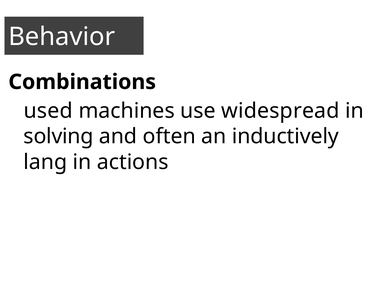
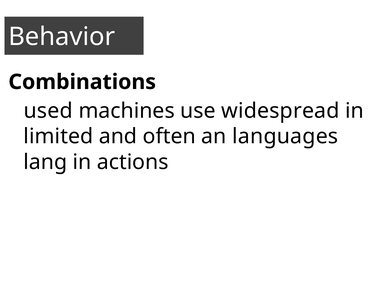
solving: solving -> limited
inductively: inductively -> languages
